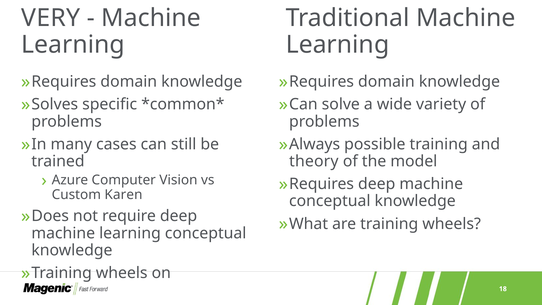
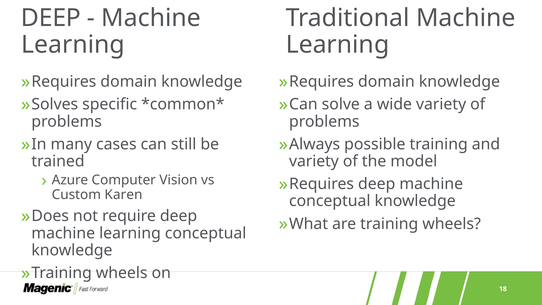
VERY at (51, 18): VERY -> DEEP
theory at (314, 161): theory -> variety
